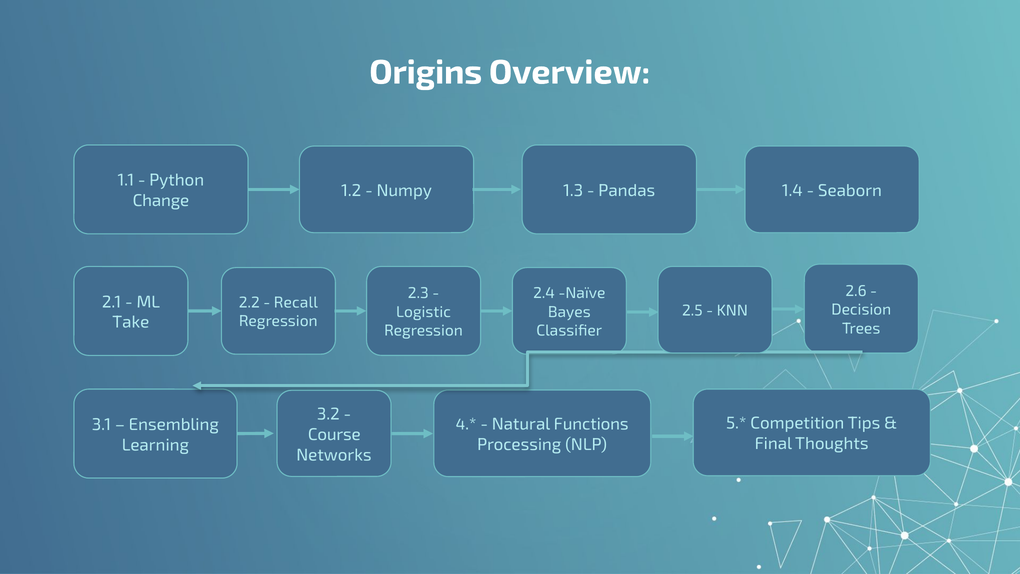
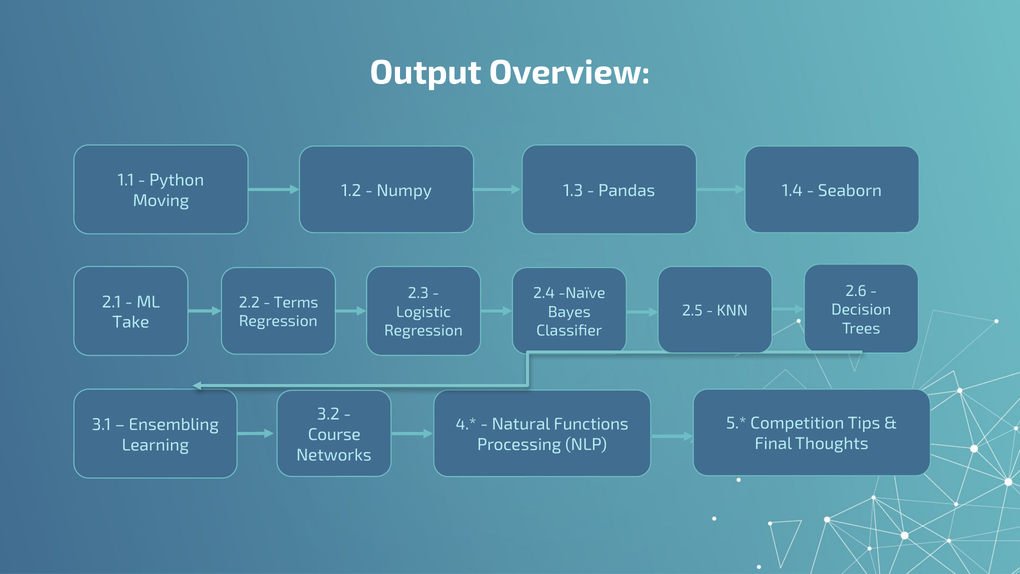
Origins: Origins -> Output
Change: Change -> Moving
Recall: Recall -> Terms
